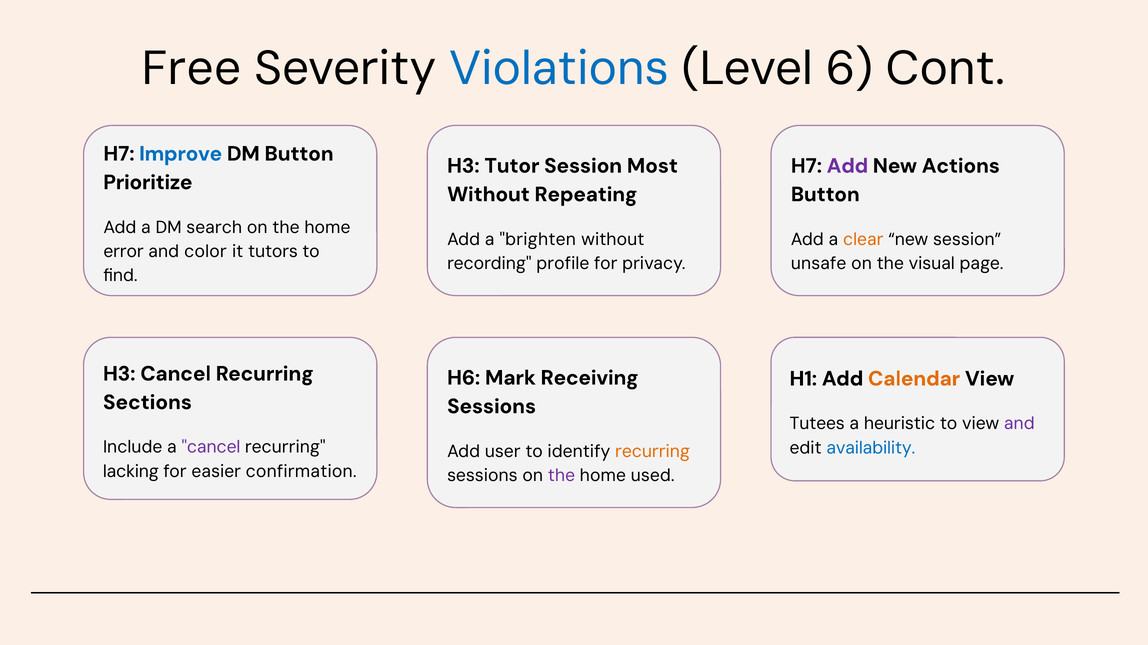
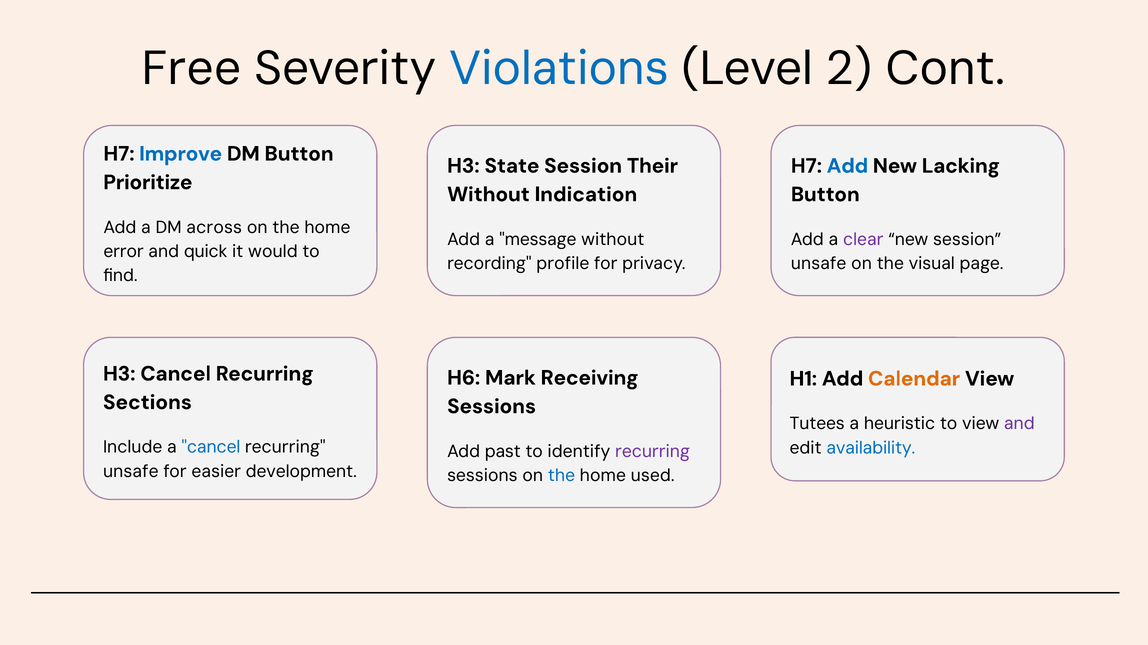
6: 6 -> 2
Tutor: Tutor -> State
Most: Most -> Their
Add at (847, 166) colour: purple -> blue
Actions: Actions -> Lacking
Repeating: Repeating -> Indication
search: search -> across
brighten: brighten -> message
clear colour: orange -> purple
color: color -> quick
tutors: tutors -> would
cancel at (211, 448) colour: purple -> blue
user: user -> past
recurring at (653, 452) colour: orange -> purple
lacking at (131, 472): lacking -> unsafe
confirmation: confirmation -> development
the at (561, 476) colour: purple -> blue
